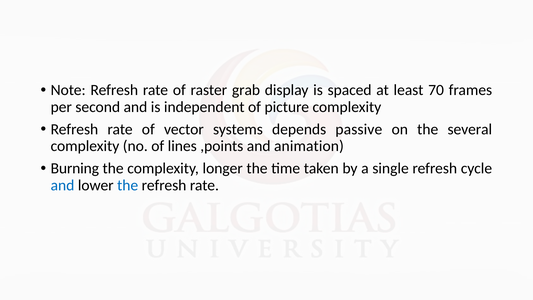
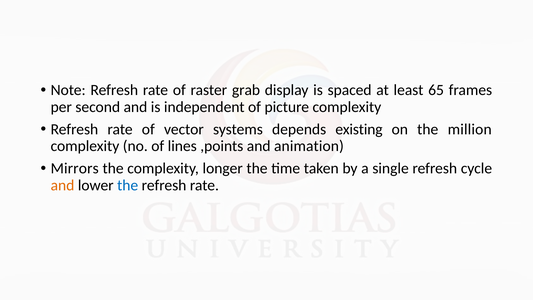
70: 70 -> 65
passive: passive -> existing
several: several -> million
Burning: Burning -> Mirrors
and at (63, 185) colour: blue -> orange
